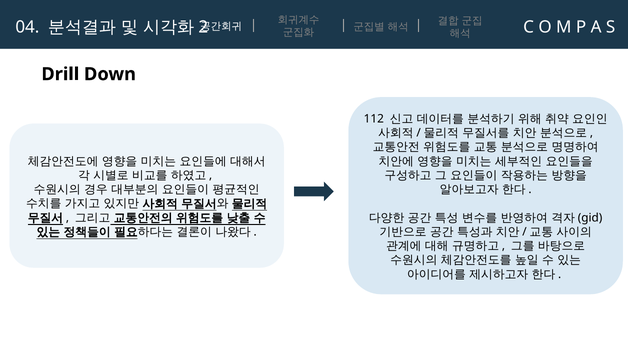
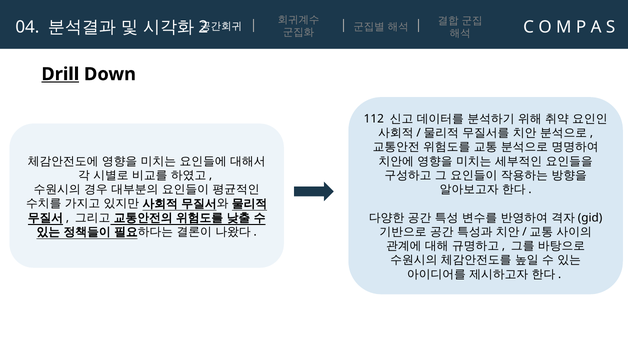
Drill underline: none -> present
